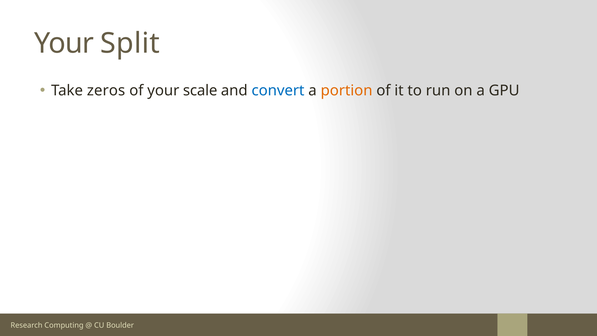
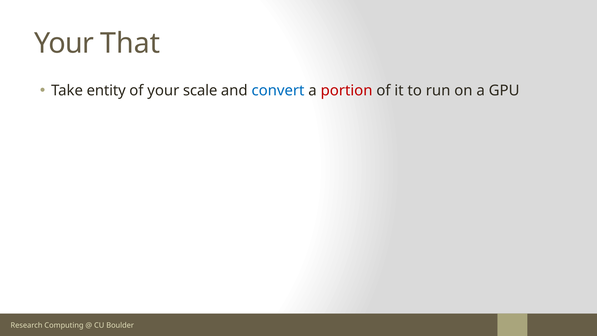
Split: Split -> That
zeros: zeros -> entity
portion colour: orange -> red
